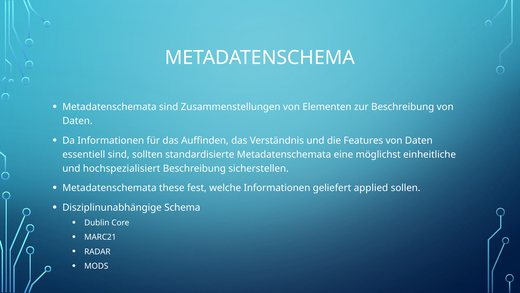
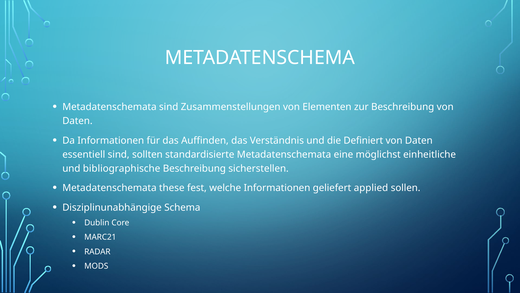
Features: Features -> Definiert
hochspezialisiert: hochspezialisiert -> bibliographische
